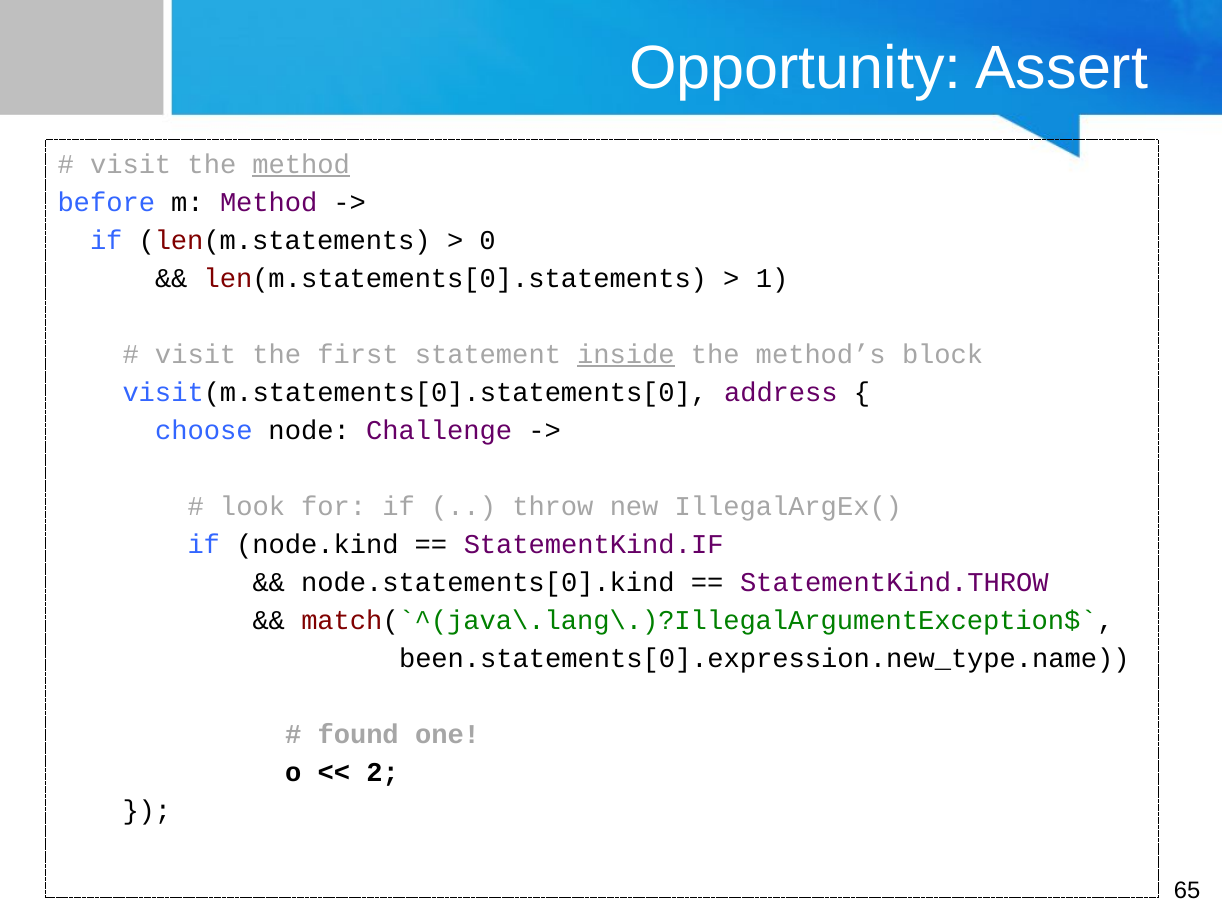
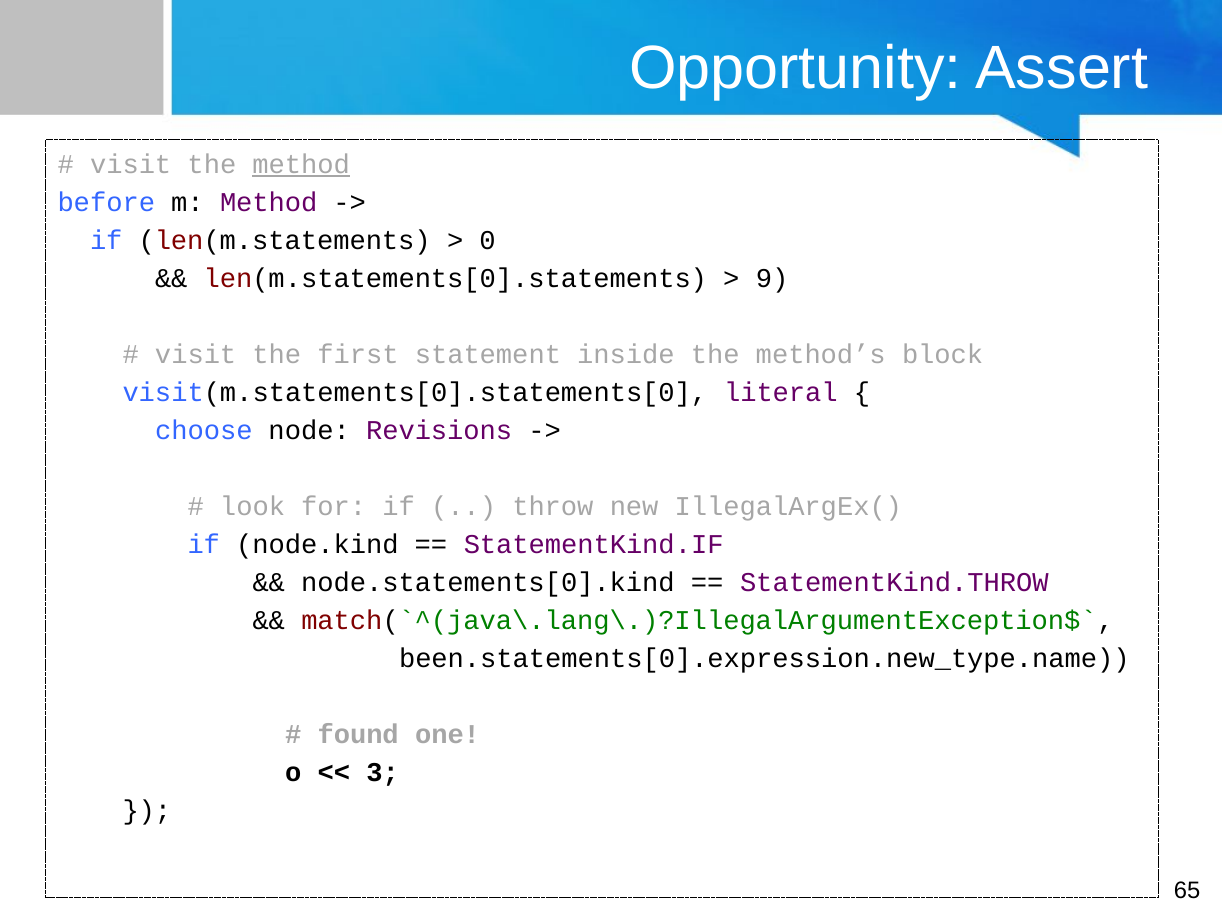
1: 1 -> 9
inside underline: present -> none
address: address -> literal
Challenge: Challenge -> Revisions
2: 2 -> 3
